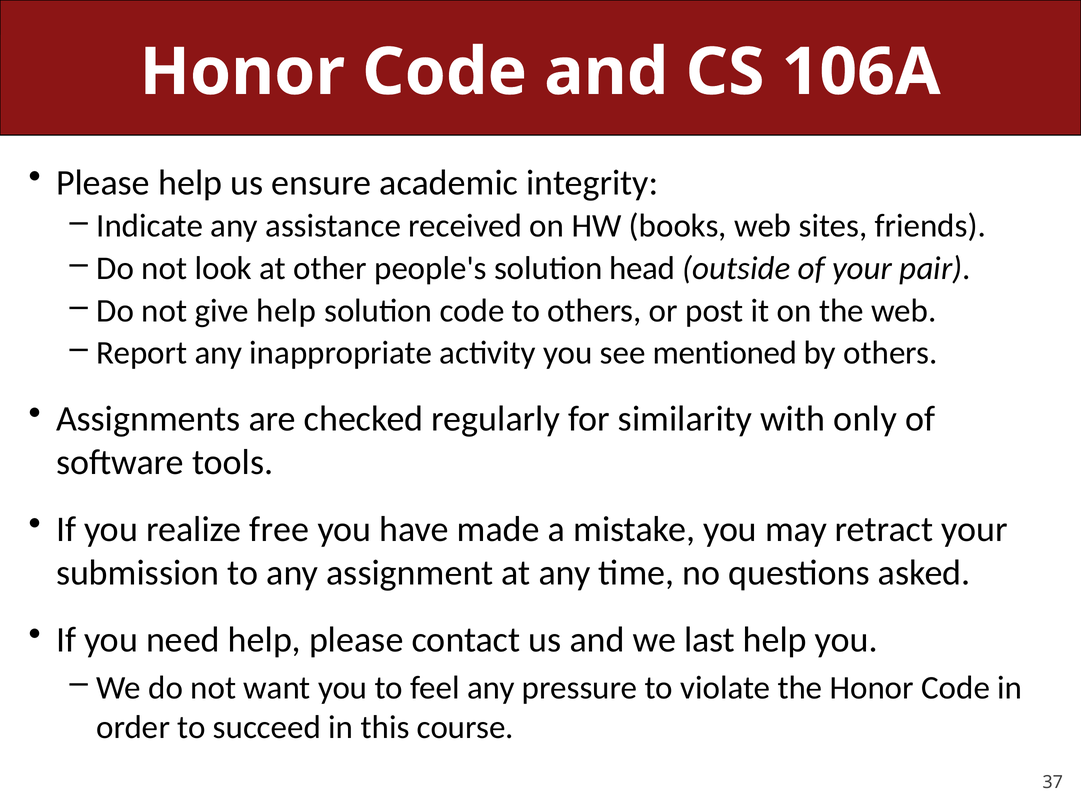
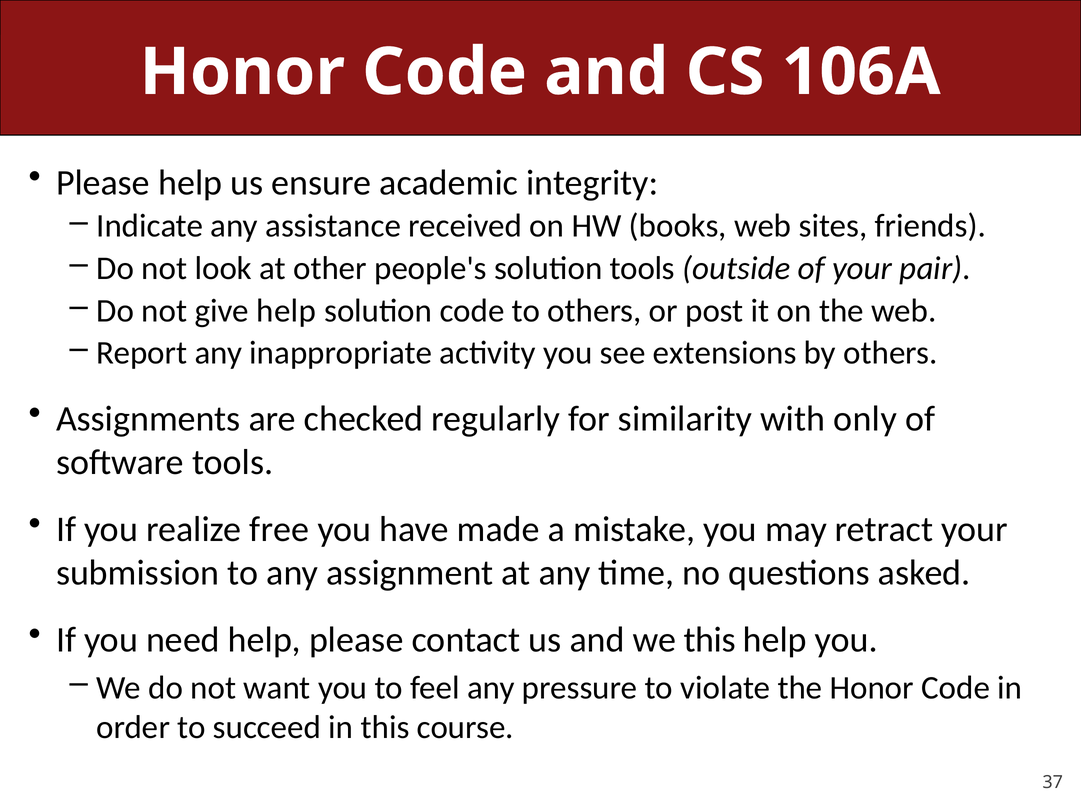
solution head: head -> tools
mentioned: mentioned -> extensions
we last: last -> this
